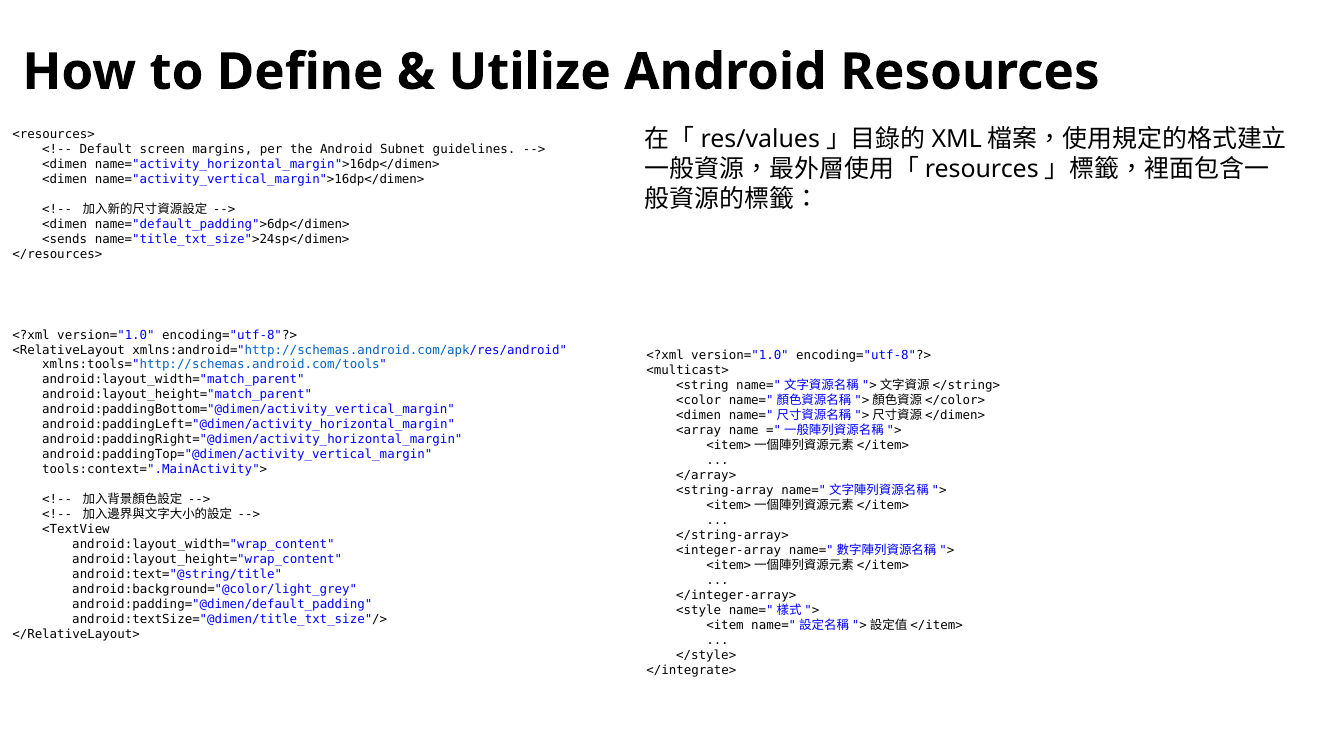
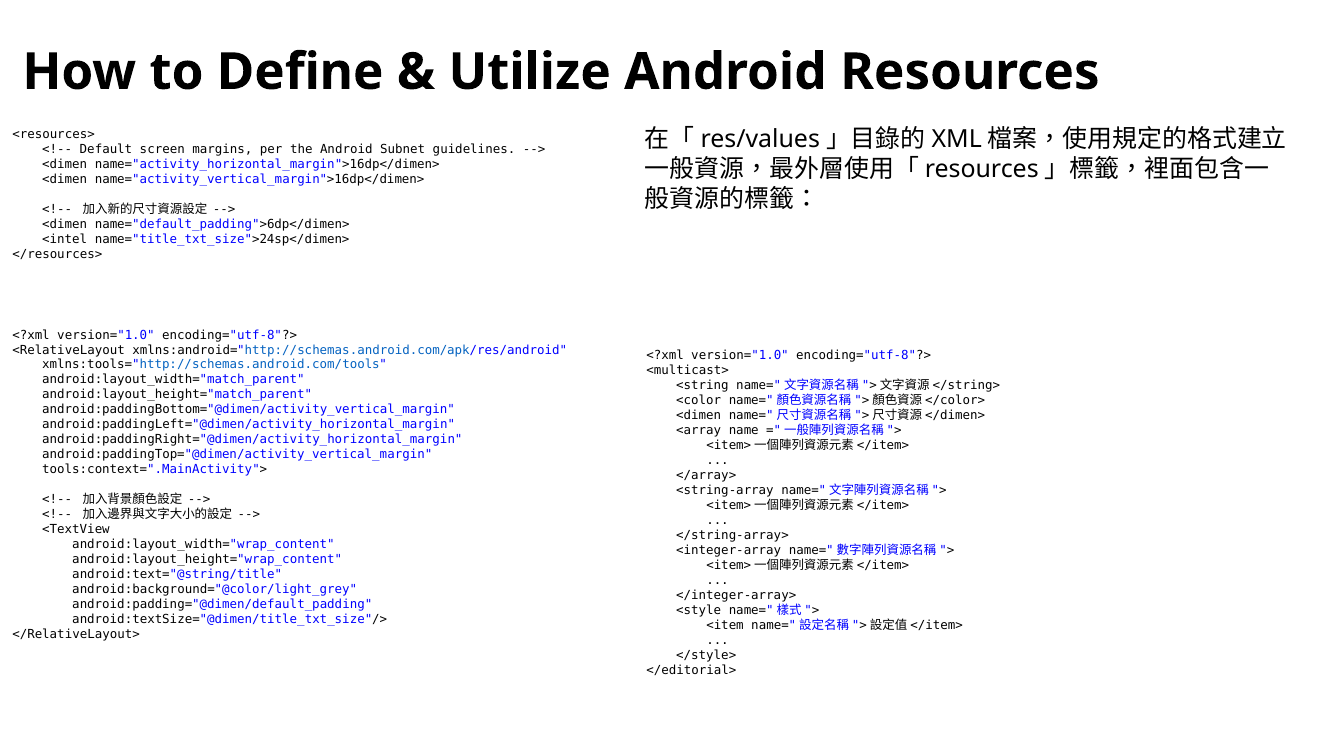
<sends: <sends -> <intel
</integrate>: </integrate> -> </editorial>
